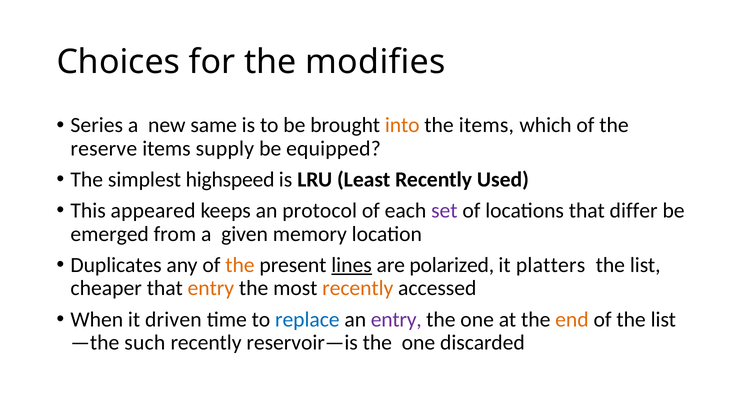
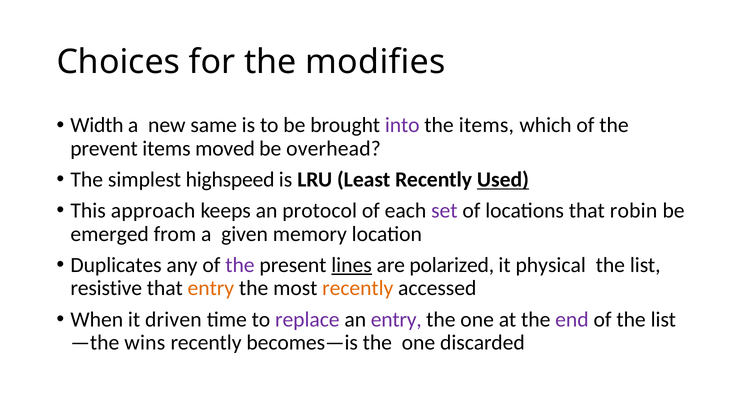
Series: Series -> Width
into colour: orange -> purple
reserve: reserve -> prevent
supply: supply -> moved
equipped: equipped -> overhead
Used underline: none -> present
appeared: appeared -> approach
differ: differ -> robin
the at (240, 265) colour: orange -> purple
platters: platters -> physical
cheaper: cheaper -> resistive
replace colour: blue -> purple
end colour: orange -> purple
such: such -> wins
reservoir—is: reservoir—is -> becomes—is
